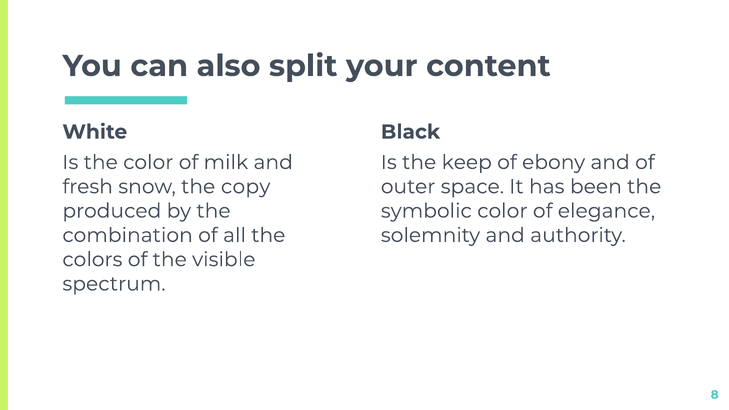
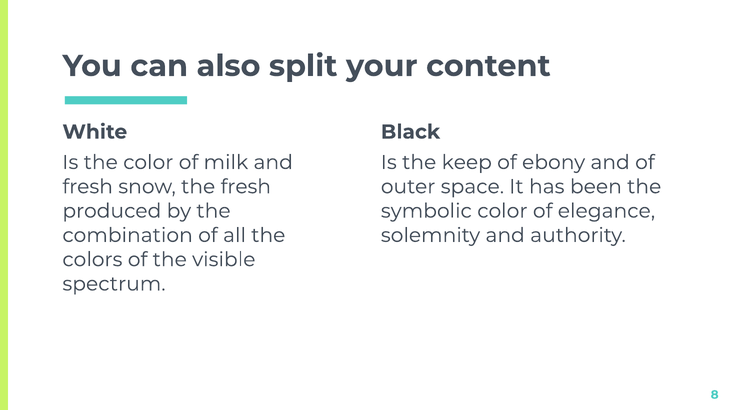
the copy: copy -> fresh
